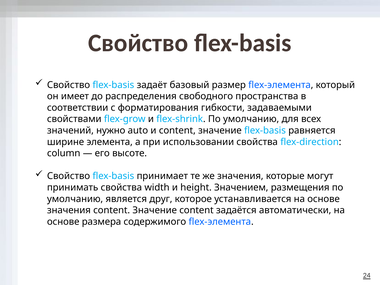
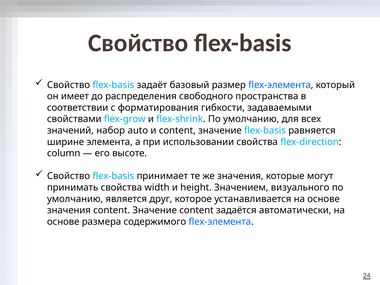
нужно: нужно -> набор
размещения: размещения -> визуального
